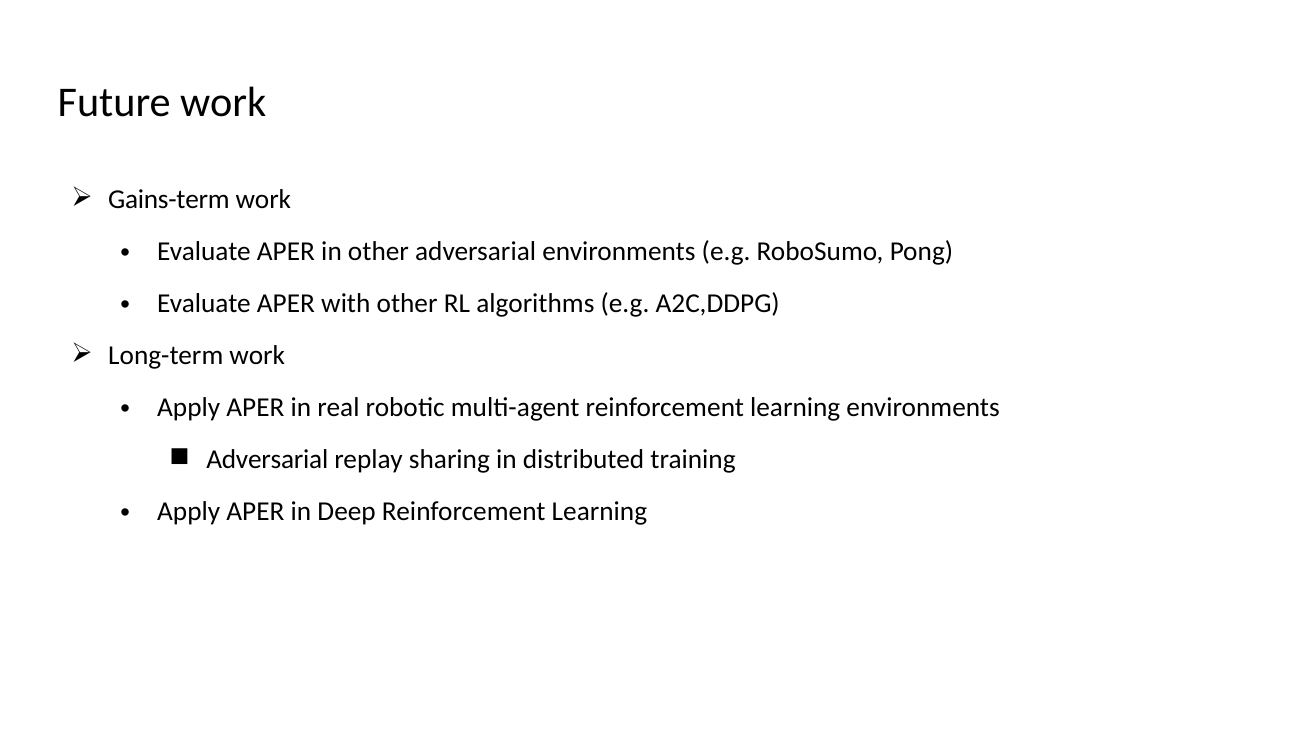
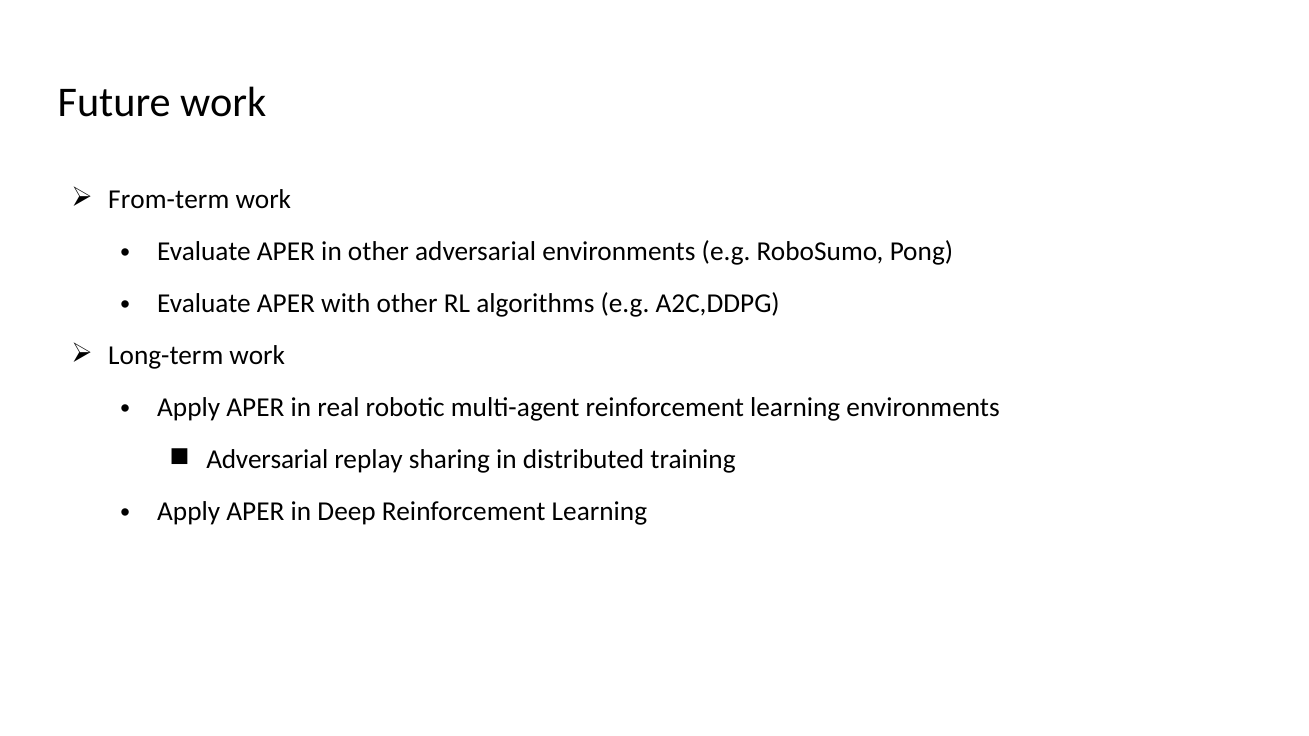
Gains-term: Gains-term -> From-term
